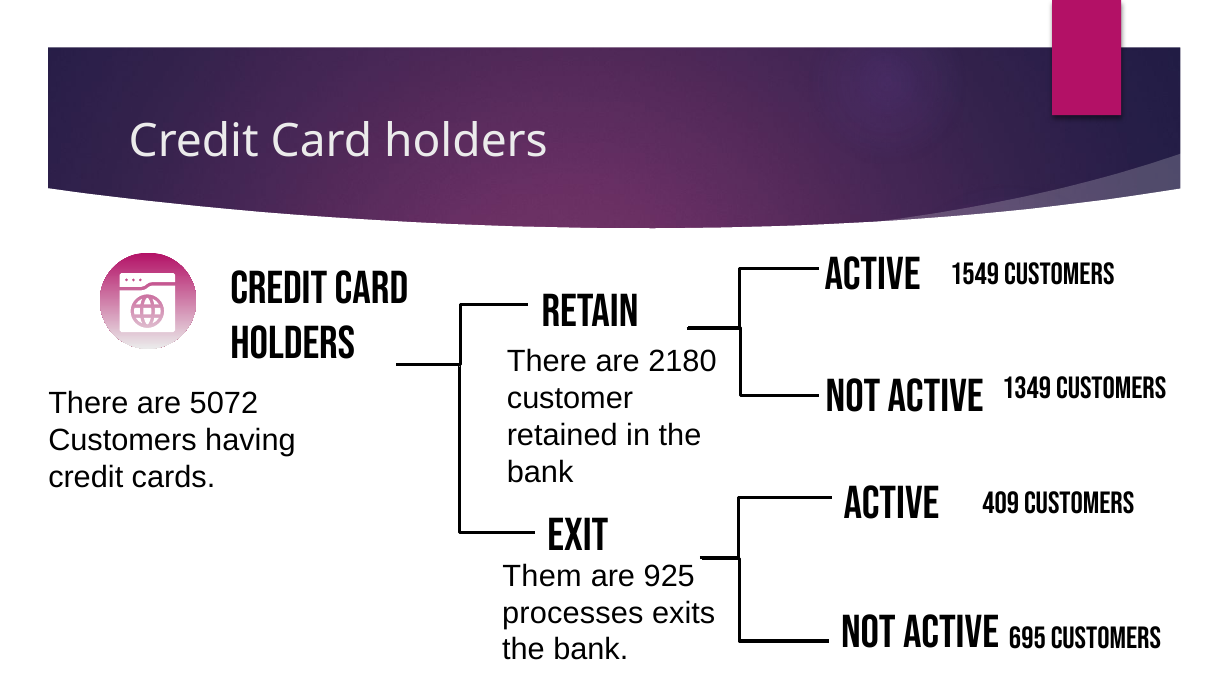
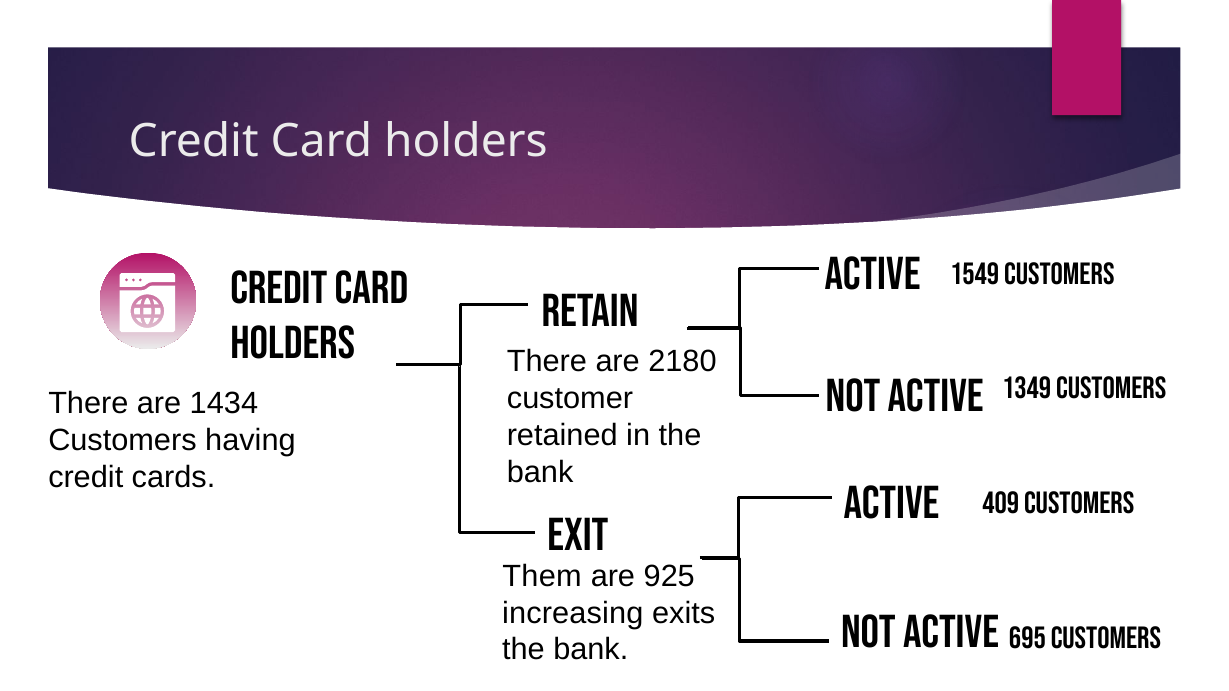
5072: 5072 -> 1434
processes: processes -> increasing
